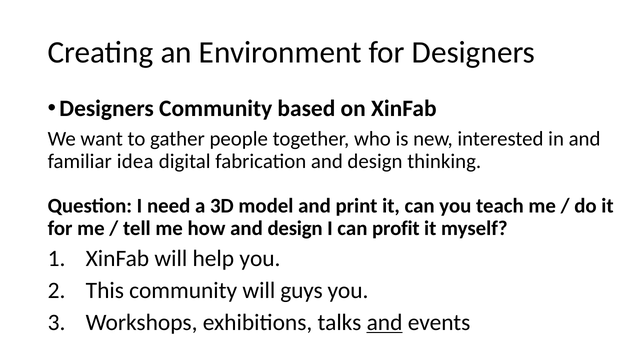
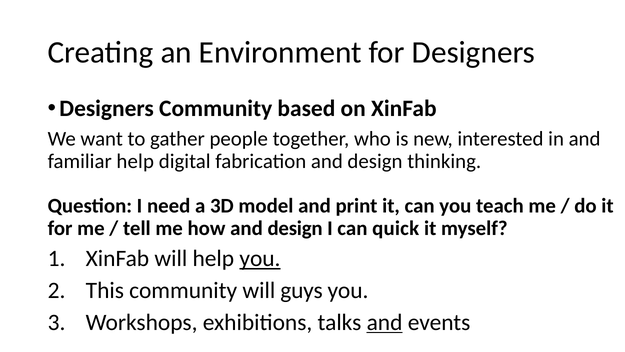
familiar idea: idea -> help
profit: profit -> quick
you at (260, 258) underline: none -> present
